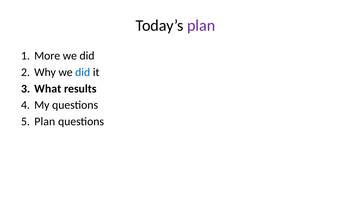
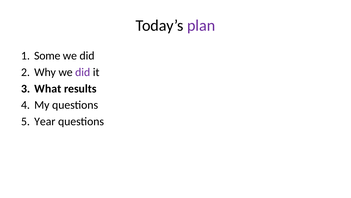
More: More -> Some
did at (83, 72) colour: blue -> purple
Plan at (45, 121): Plan -> Year
